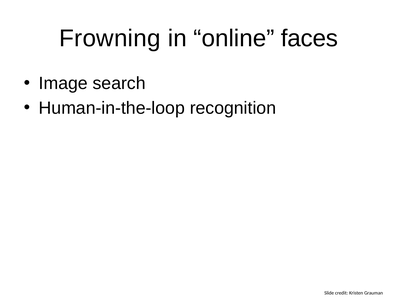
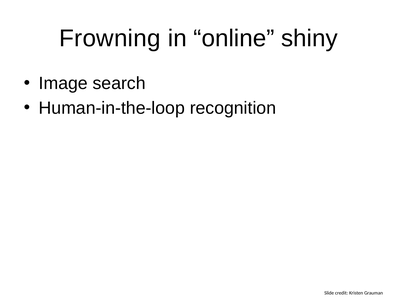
faces: faces -> shiny
